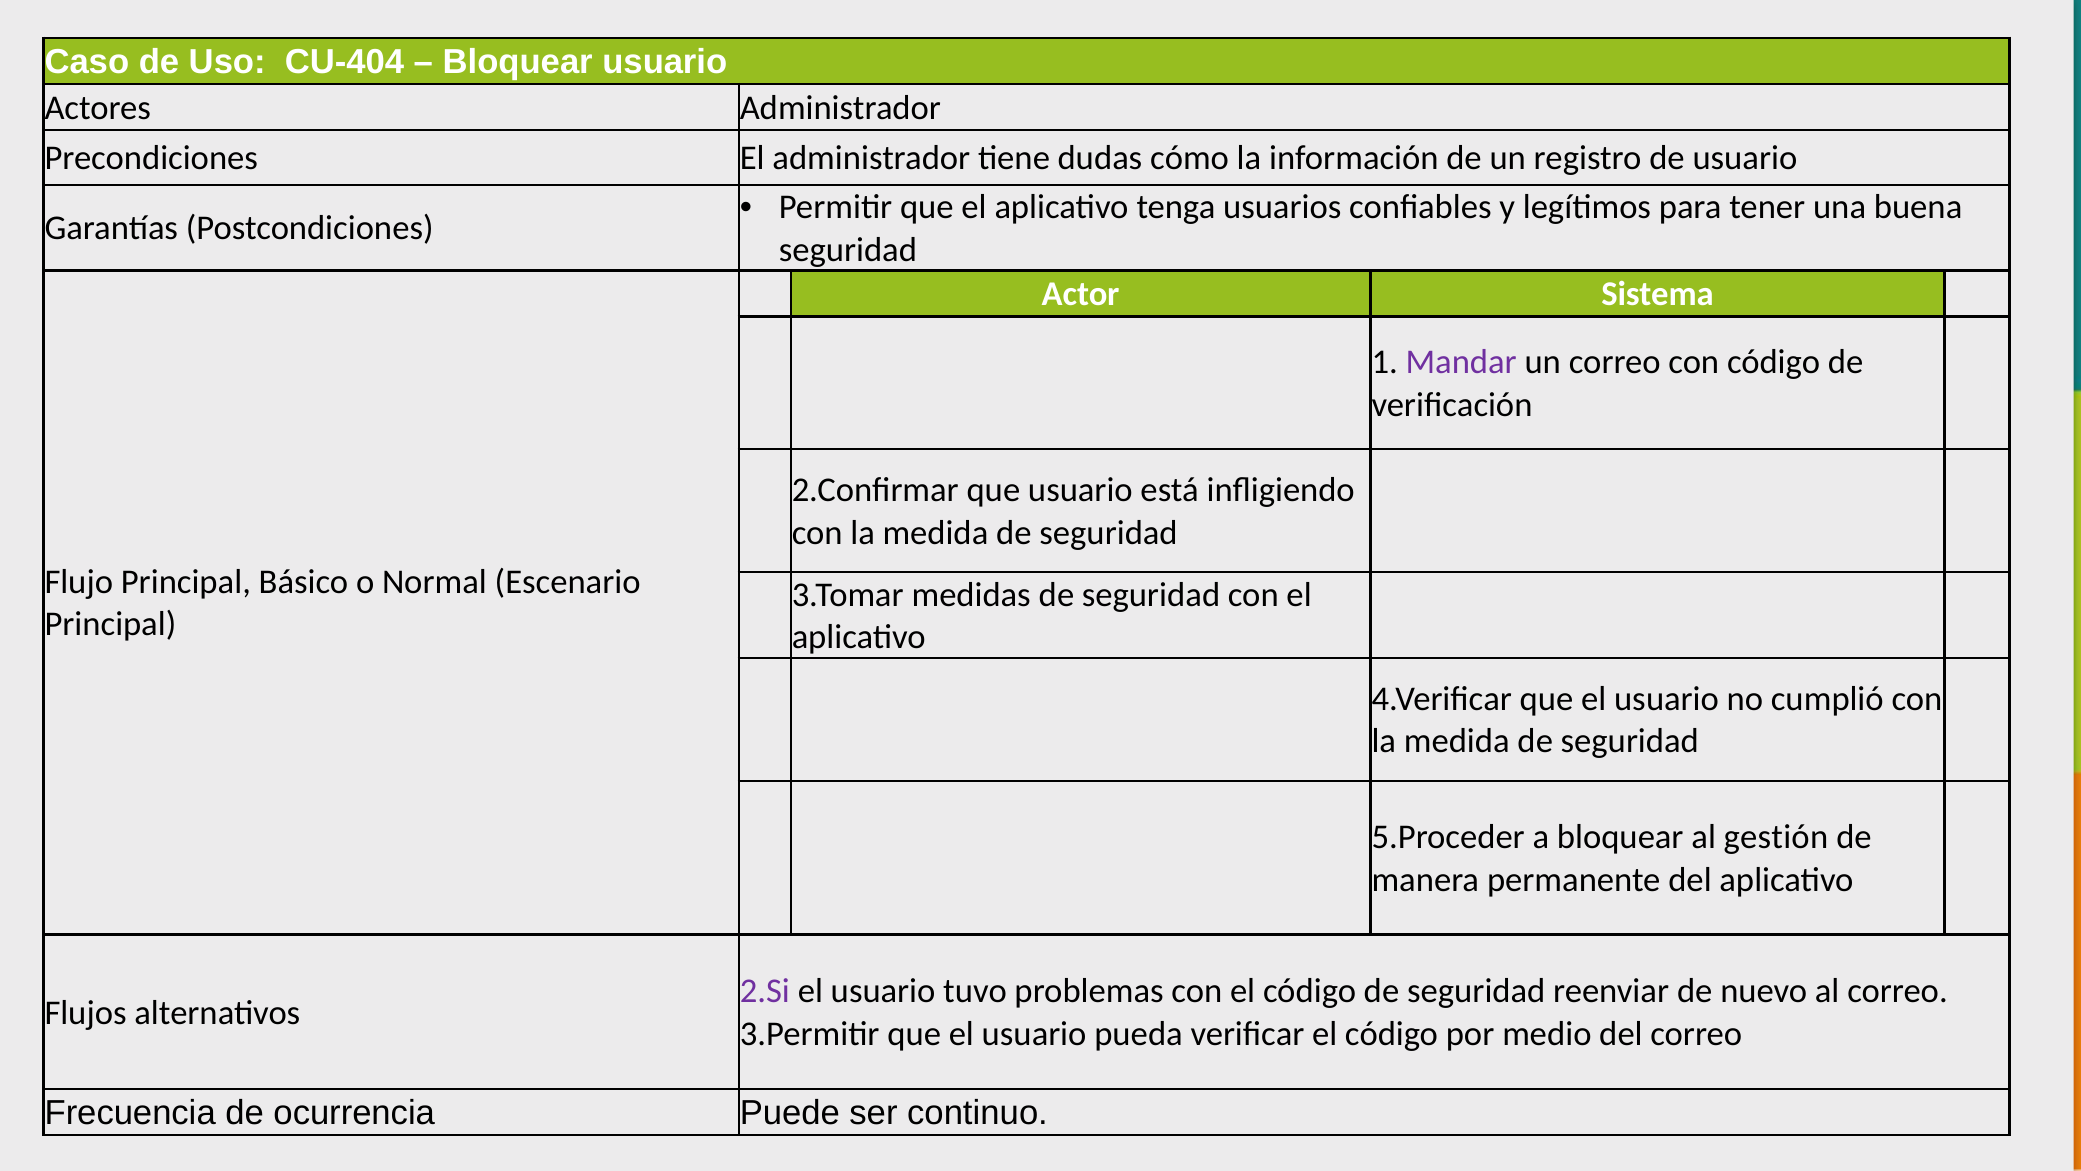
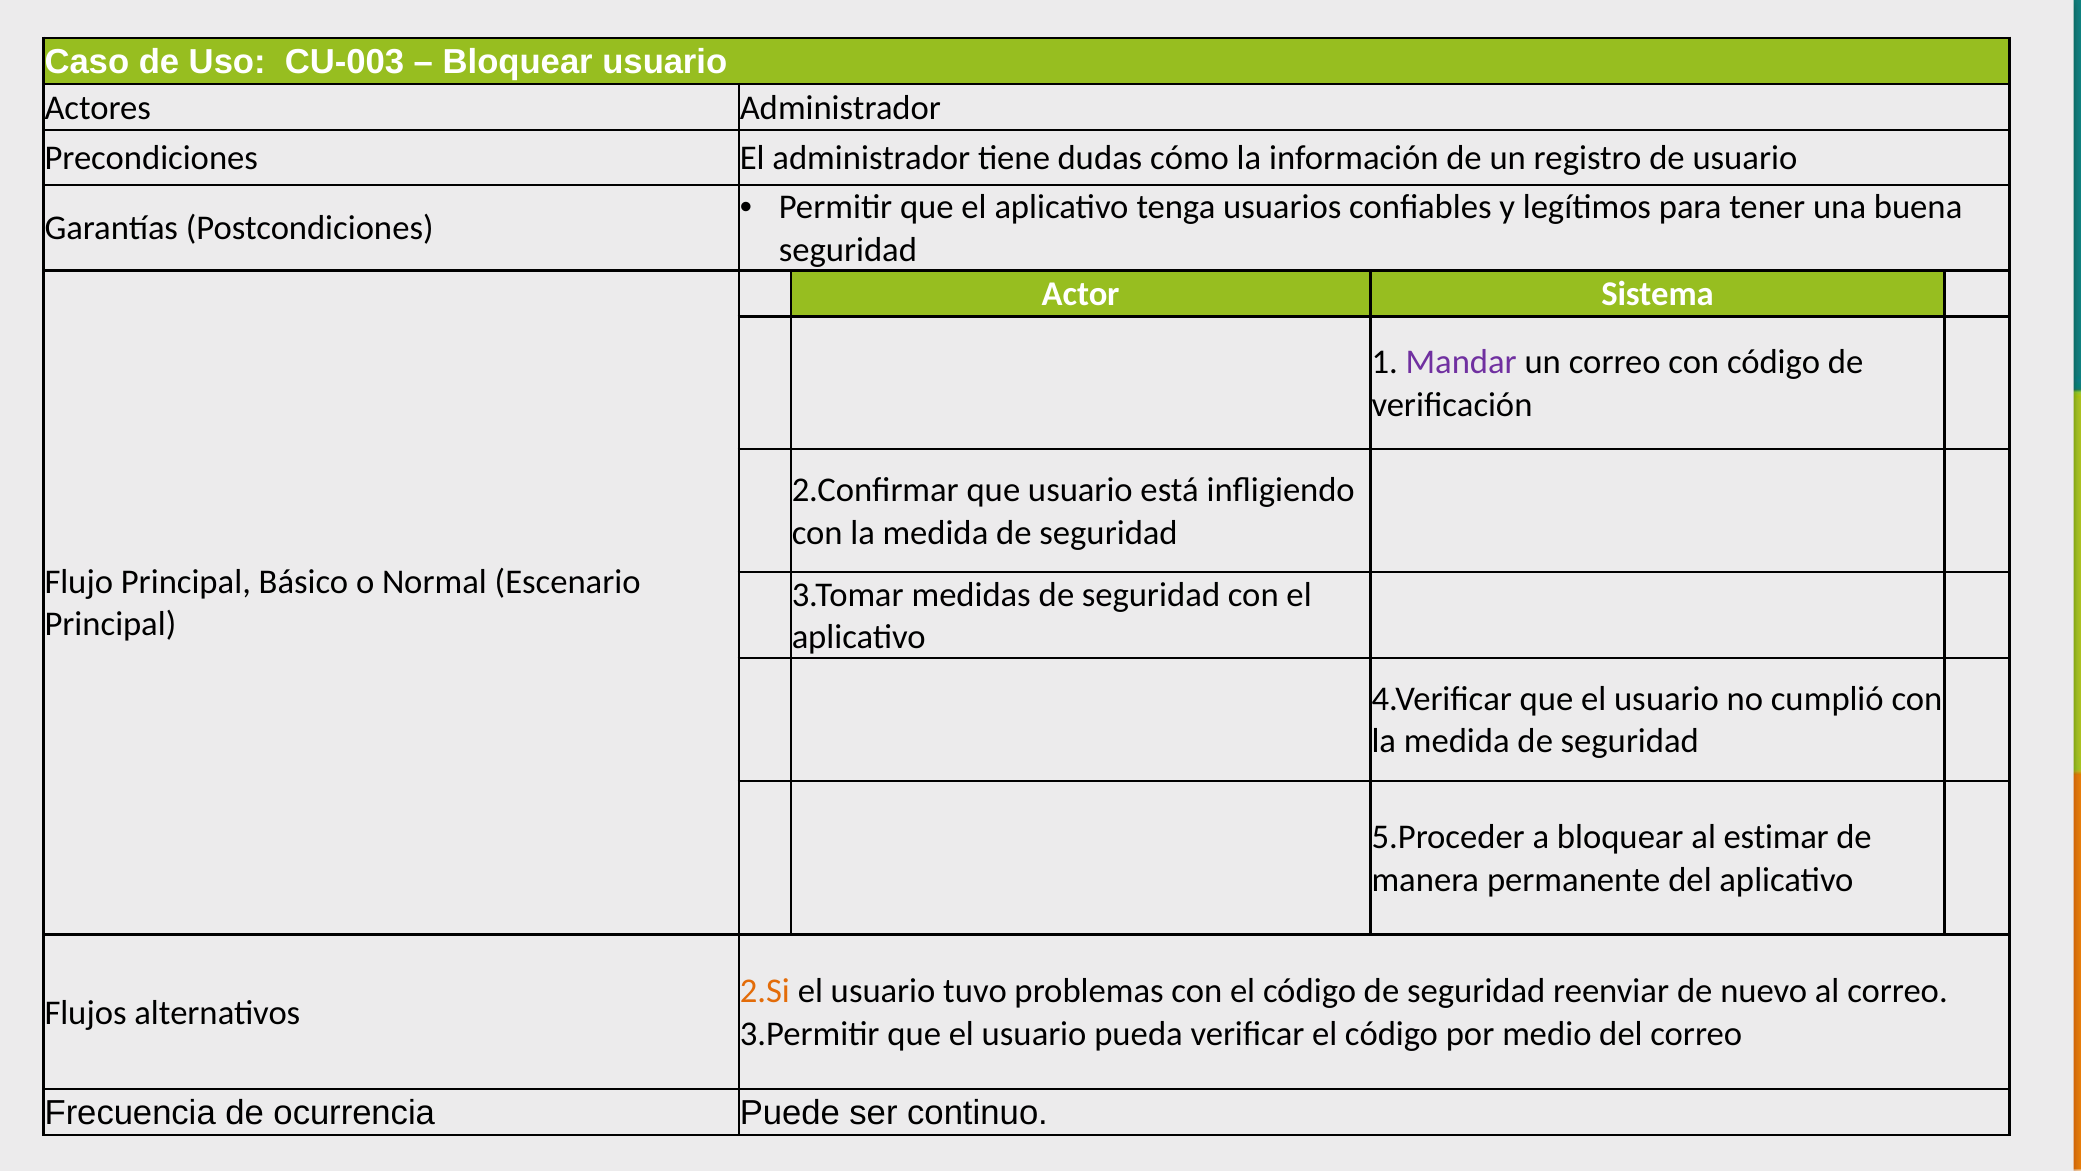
CU-404: CU-404 -> CU-003
gestión: gestión -> estimar
2.Si colour: purple -> orange
